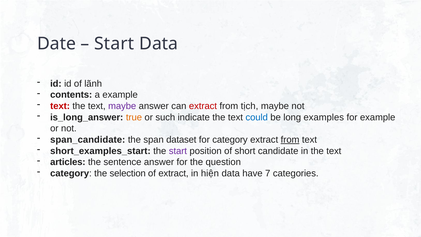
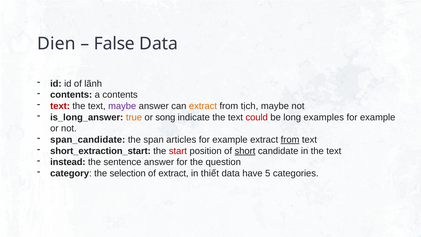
Date: Date -> Dien
Start at (114, 44): Start -> False
a example: example -> contents
extract at (203, 106) colour: red -> orange
such: such -> song
could colour: blue -> red
dataset: dataset -> articles
category at (230, 140): category -> example
short_examples_start: short_examples_start -> short_extraction_start
start at (178, 151) colour: purple -> red
short underline: none -> present
articles: articles -> instead
hiện: hiện -> thiết
7: 7 -> 5
